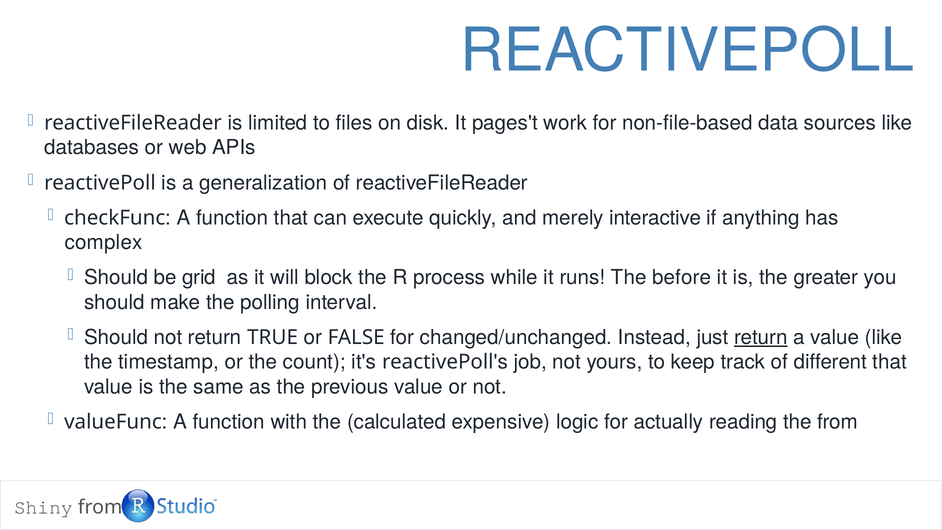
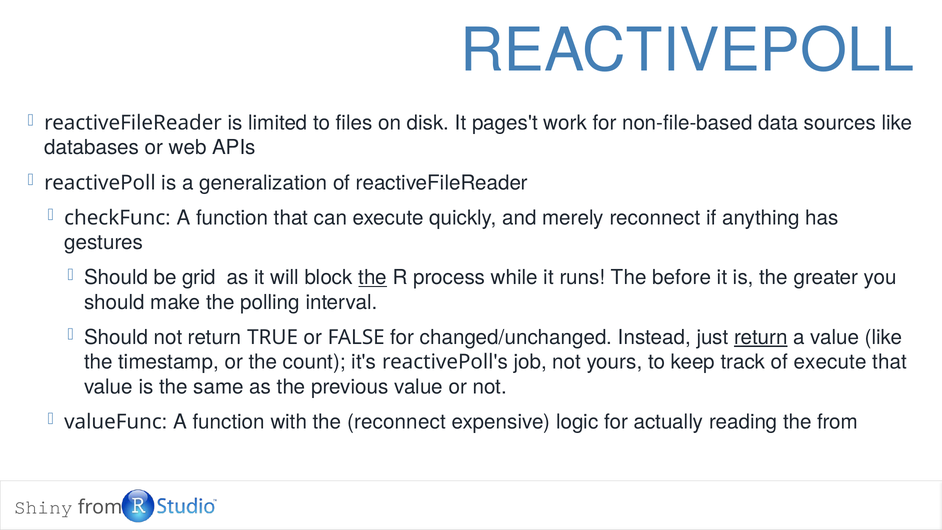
merely interactive: interactive -> reconnect
complex: complex -> gestures
the at (373, 277) underline: none -> present
of different: different -> execute
the calculated: calculated -> reconnect
